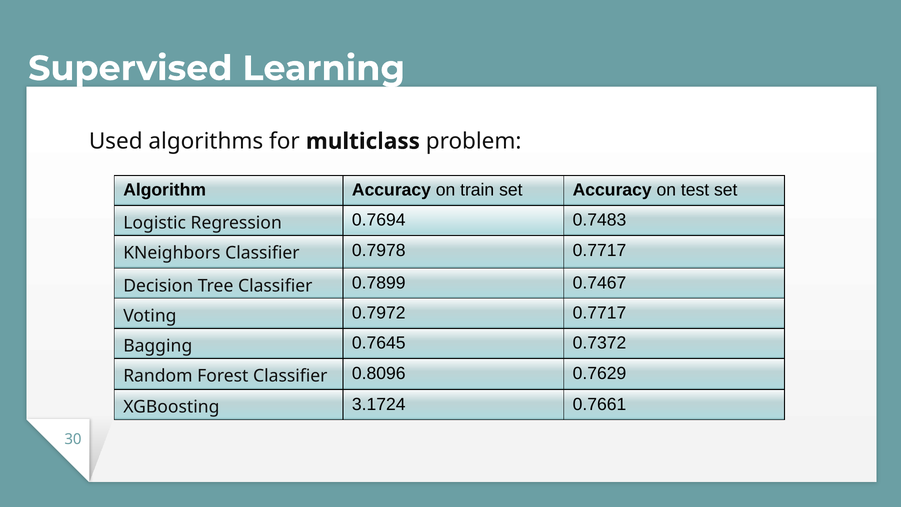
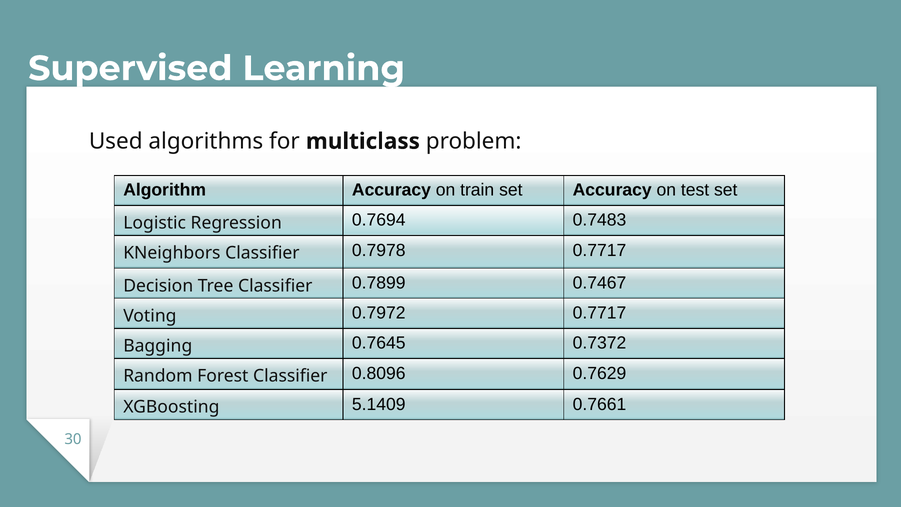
3.1724: 3.1724 -> 5.1409
